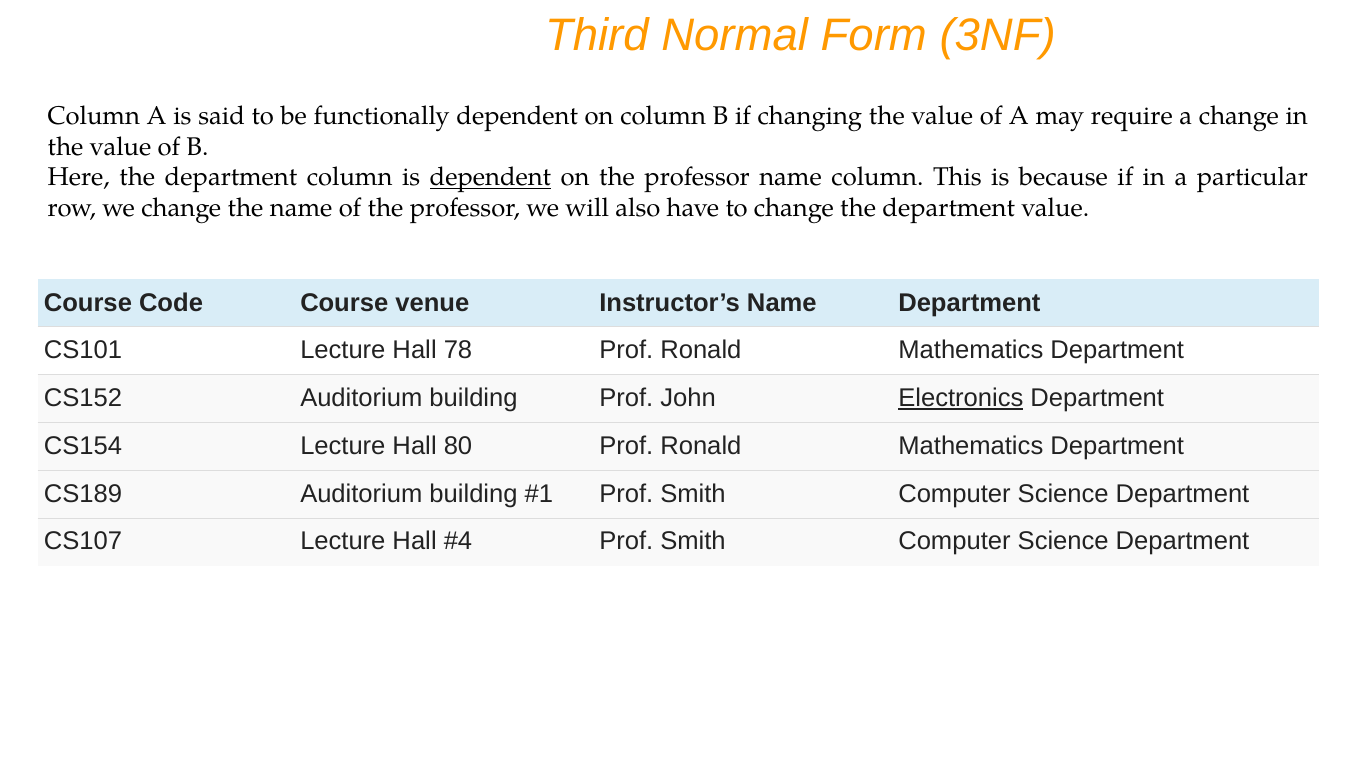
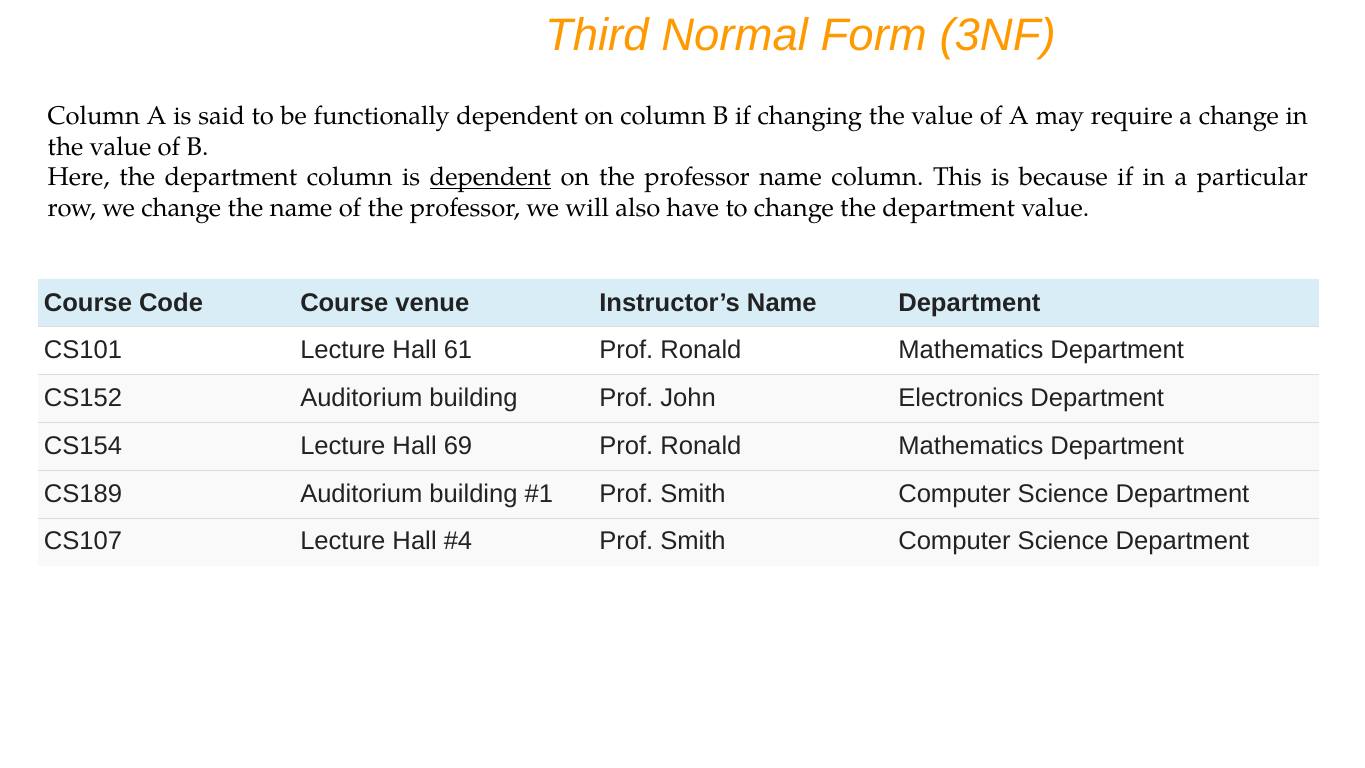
78: 78 -> 61
Electronics underline: present -> none
80: 80 -> 69
